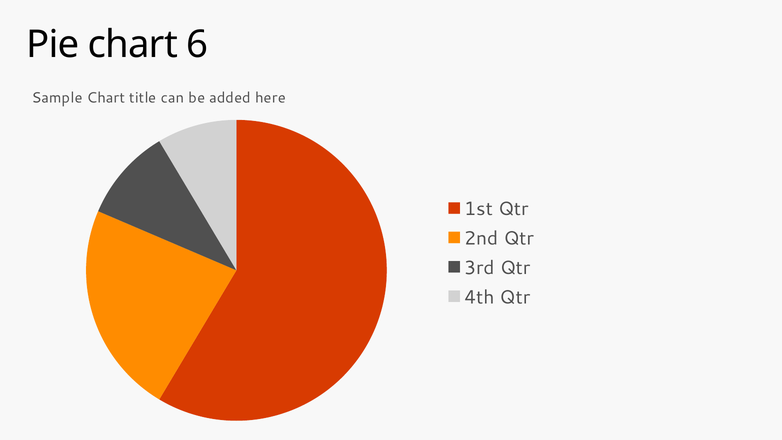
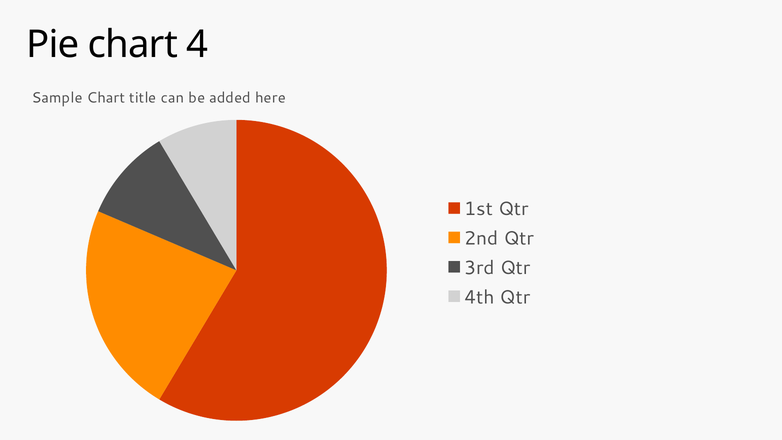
6: 6 -> 4
